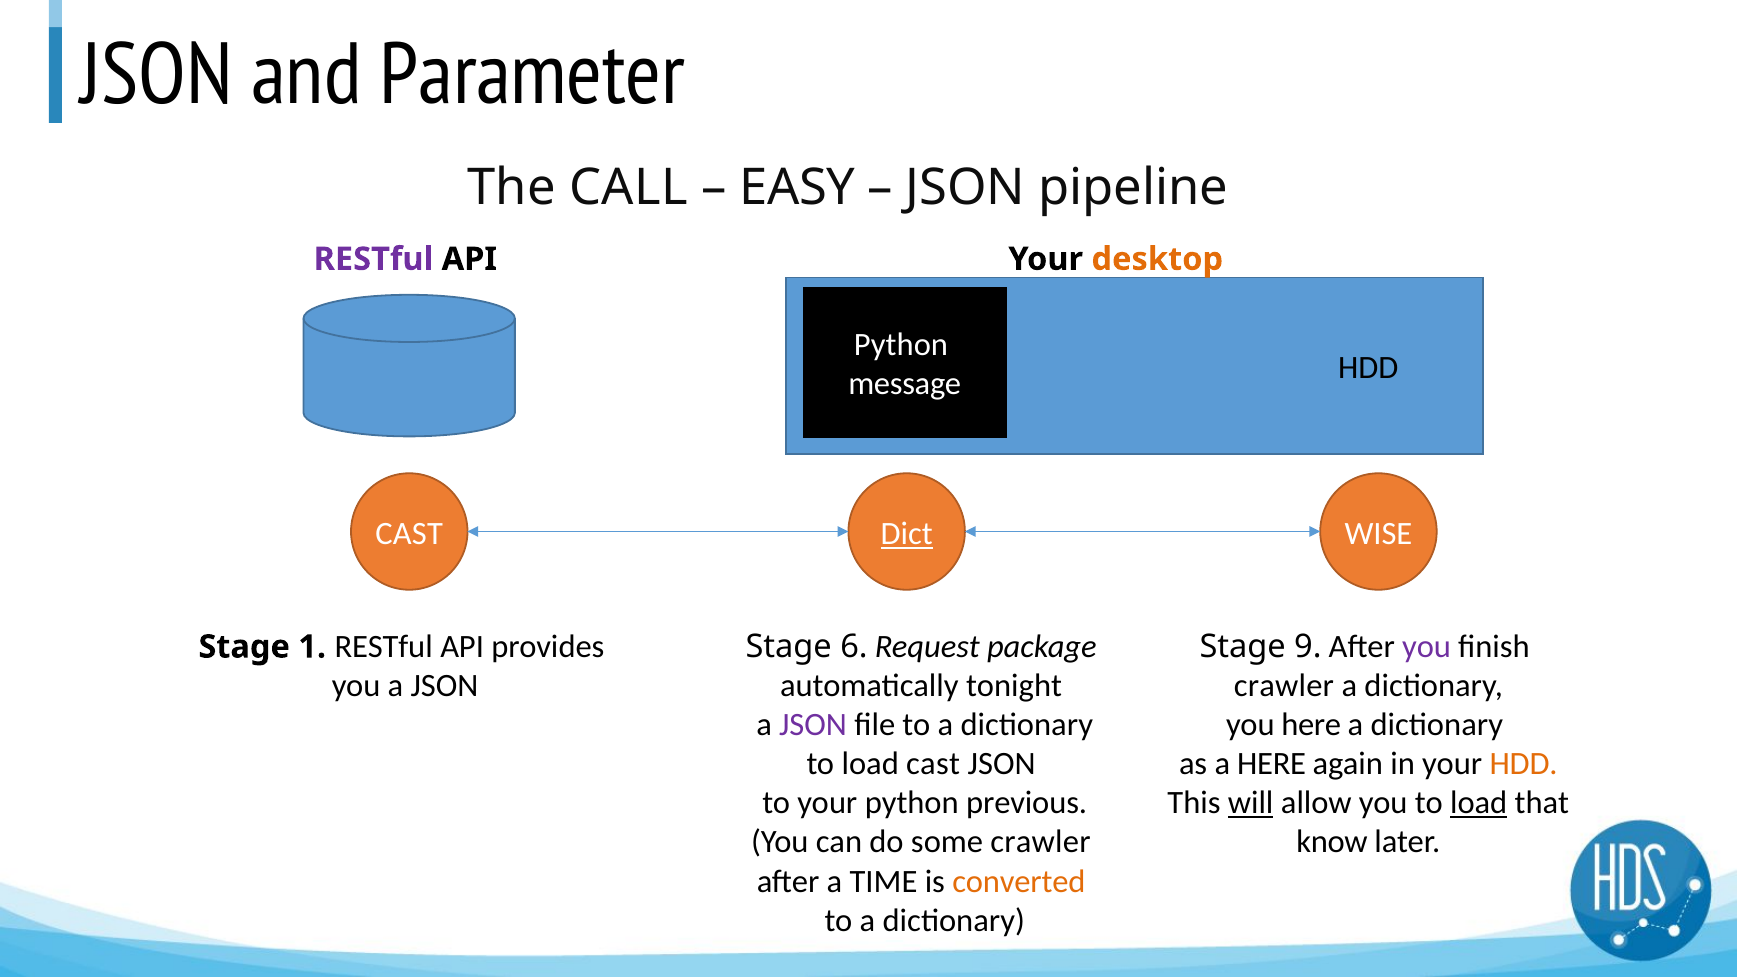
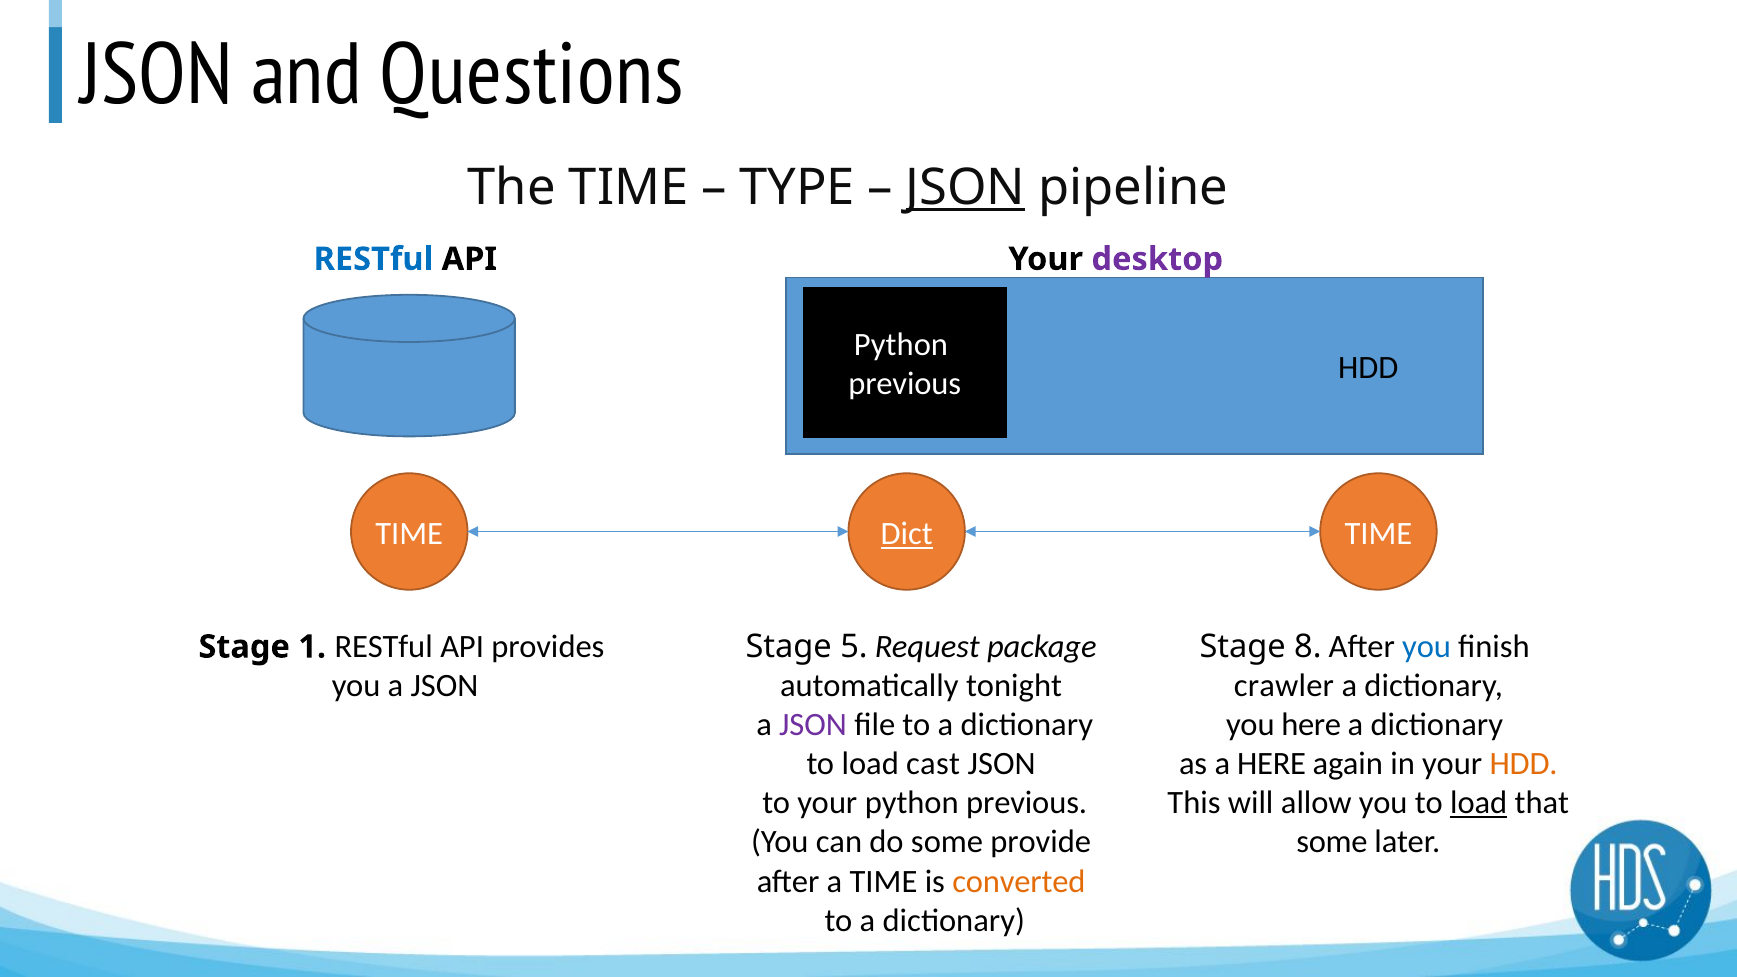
Parameter: Parameter -> Questions
The CALL: CALL -> TIME
EASY: EASY -> TYPE
JSON at (966, 188) underline: none -> present
RESTful at (373, 259) colour: purple -> blue
desktop colour: orange -> purple
message at (905, 384): message -> previous
CAST at (409, 534): CAST -> TIME
WISE at (1378, 534): WISE -> TIME
6: 6 -> 5
9: 9 -> 8
you at (1427, 647) colour: purple -> blue
will underline: present -> none
some crawler: crawler -> provide
know at (1332, 842): know -> some
